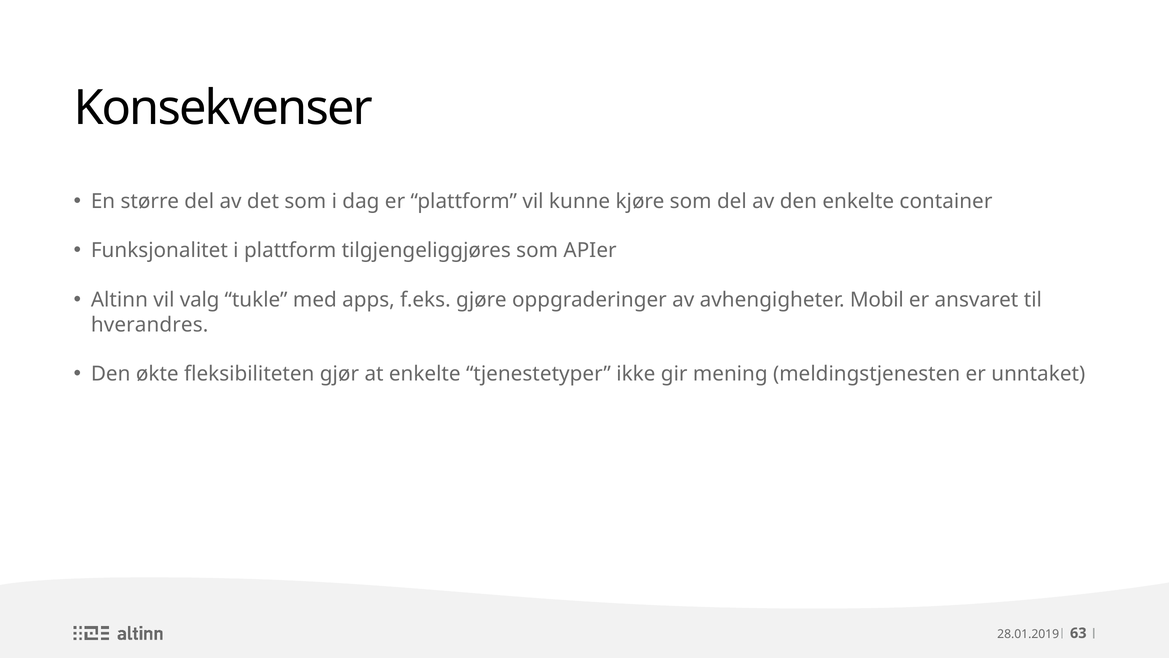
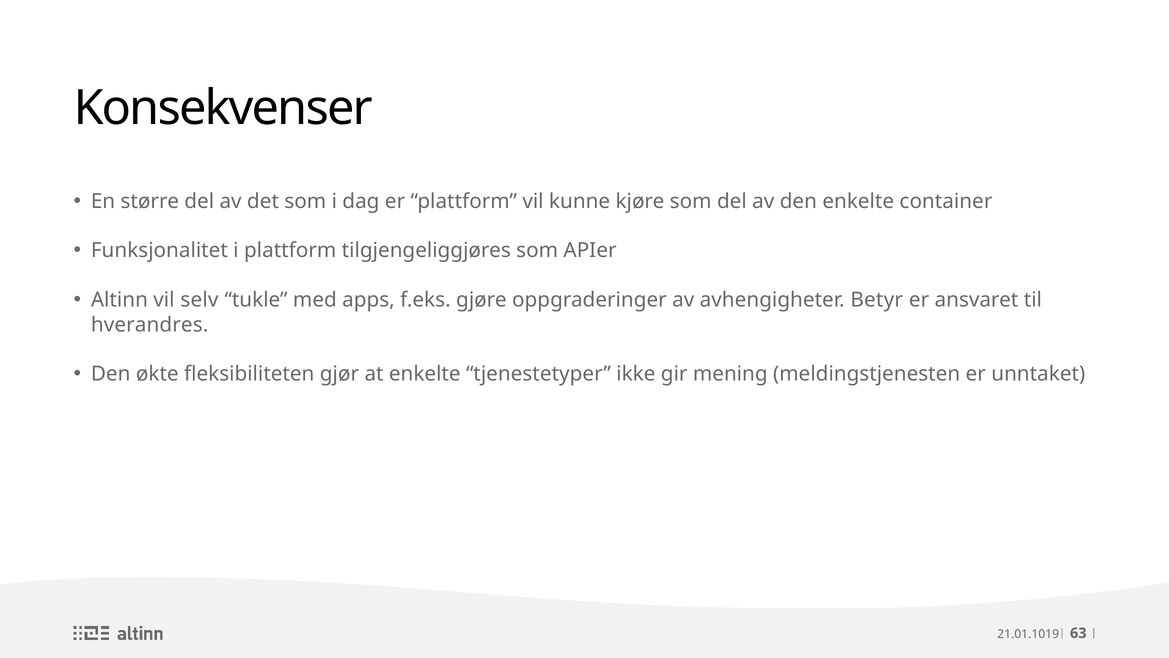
valg: valg -> selv
Mobil: Mobil -> Betyr
28.01.2019: 28.01.2019 -> 21.01.1019
